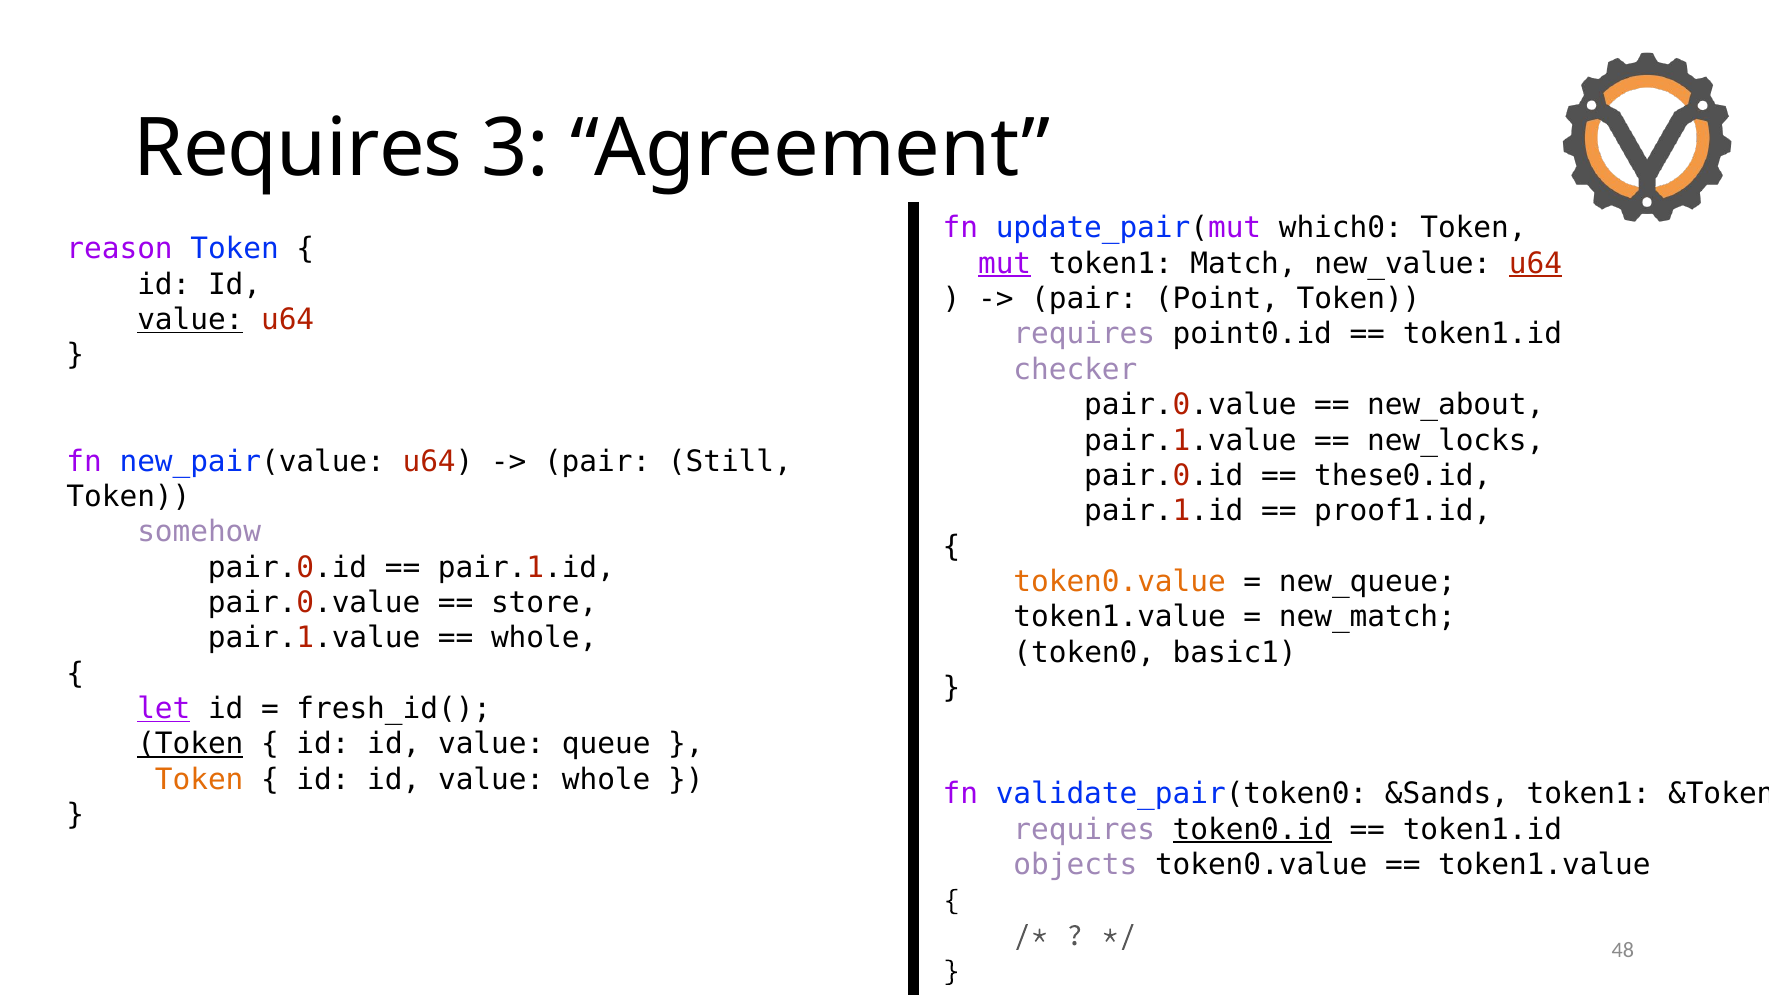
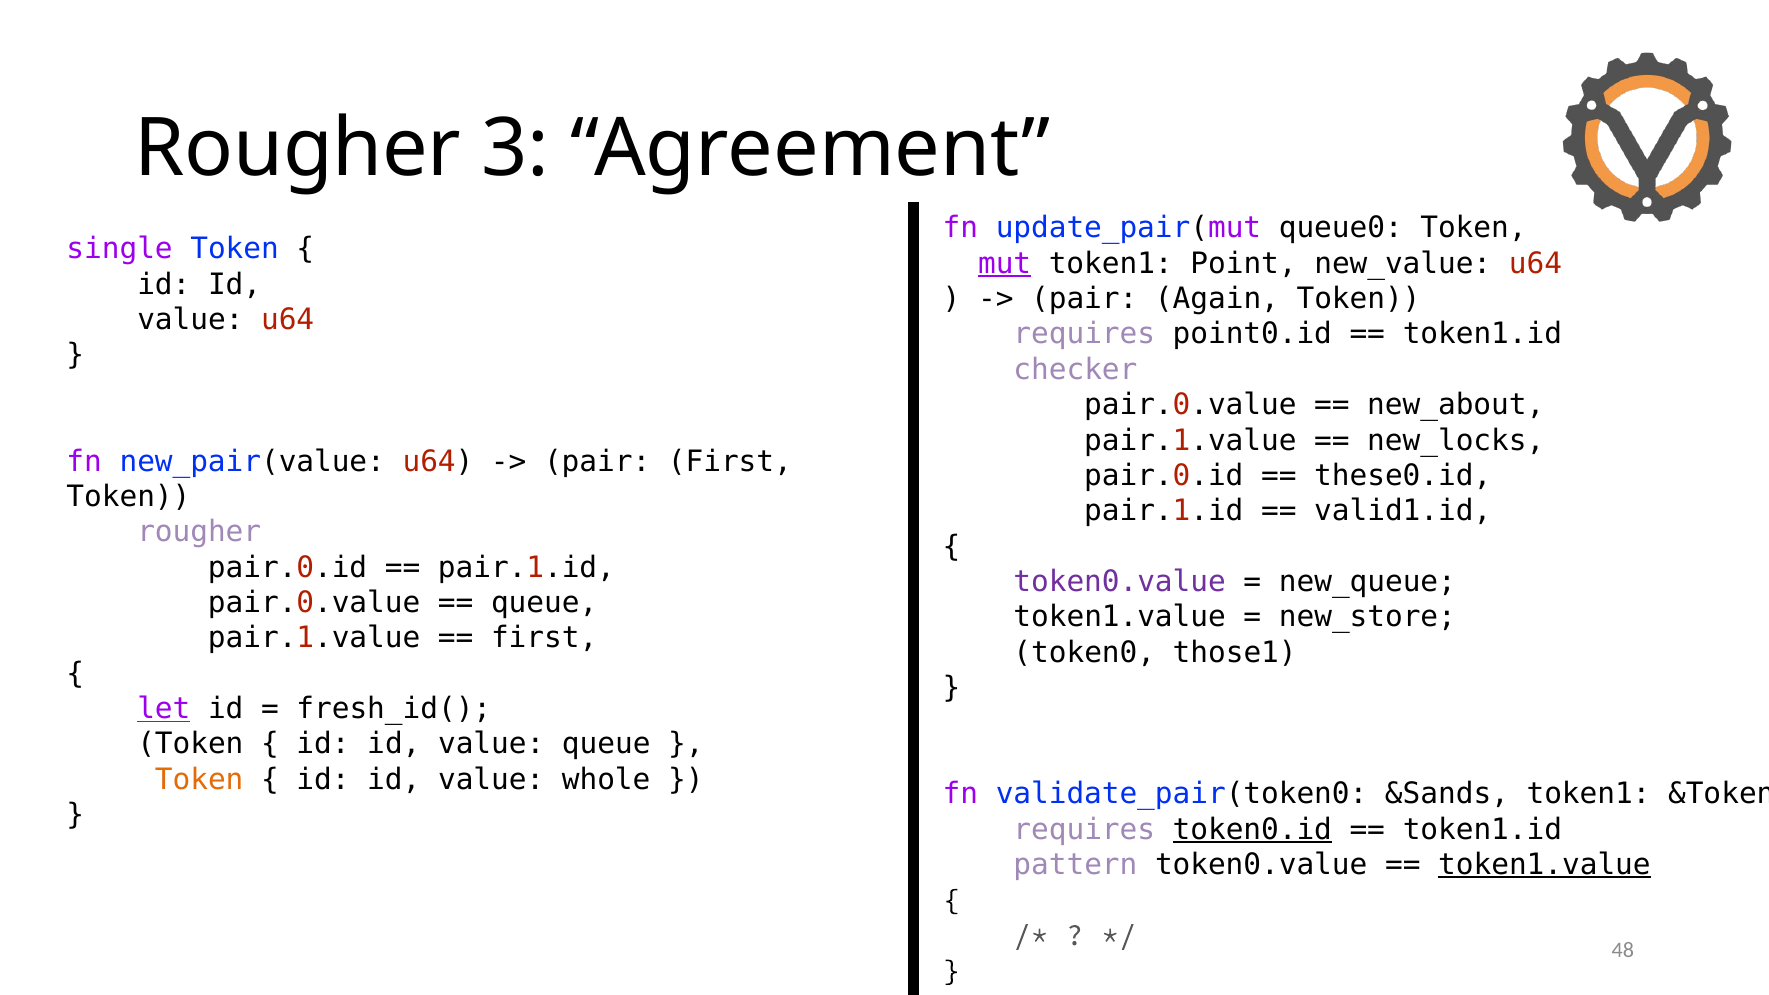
Requires at (298, 149): Requires -> Rougher
which0: which0 -> queue0
reason: reason -> single
Match: Match -> Point
u64 at (1536, 264) underline: present -> none
Point: Point -> Again
value at (190, 320) underline: present -> none
pair Still: Still -> First
proof1.id: proof1.id -> valid1.id
somehow at (199, 532): somehow -> rougher
token0.value at (1120, 582) colour: orange -> purple
store at (544, 603): store -> queue
new_match: new_match -> new_store
whole at (544, 638): whole -> first
basic1: basic1 -> those1
Token at (190, 744) underline: present -> none
objects: objects -> pattern
token1.value at (1544, 865) underline: none -> present
